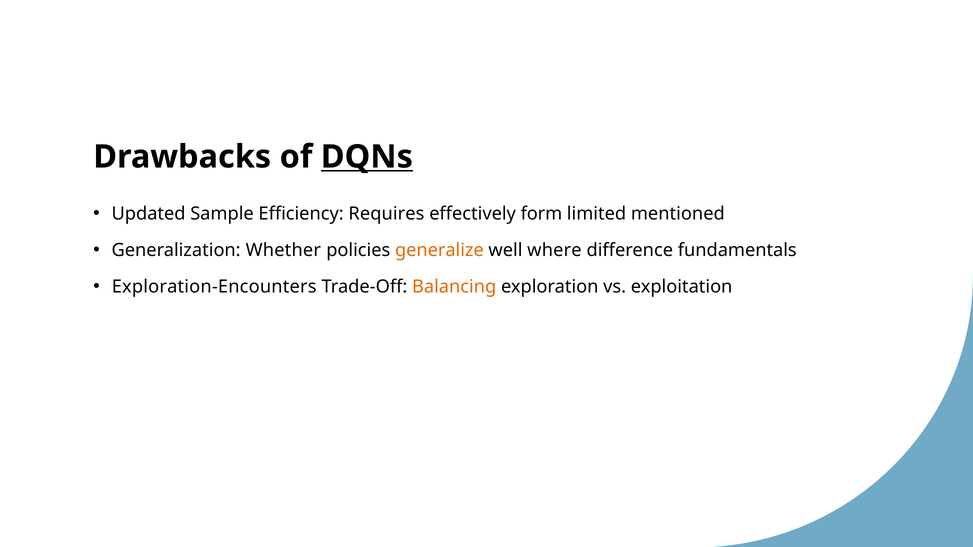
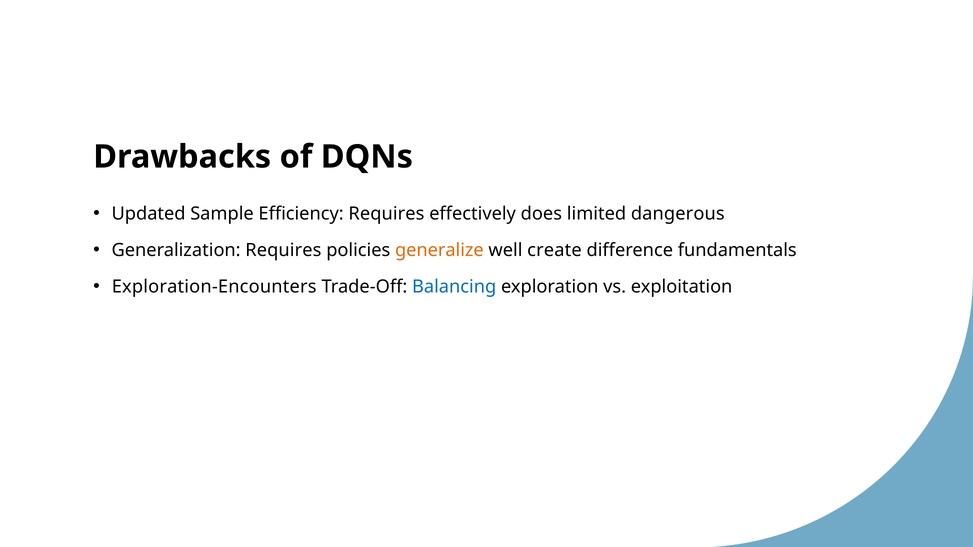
DQNs underline: present -> none
form: form -> does
mentioned: mentioned -> dangerous
Generalization Whether: Whether -> Requires
where: where -> create
Balancing colour: orange -> blue
